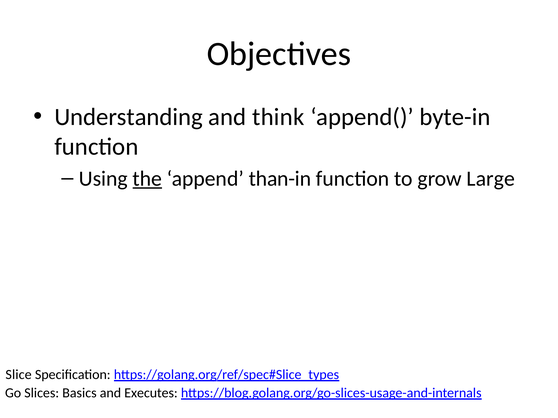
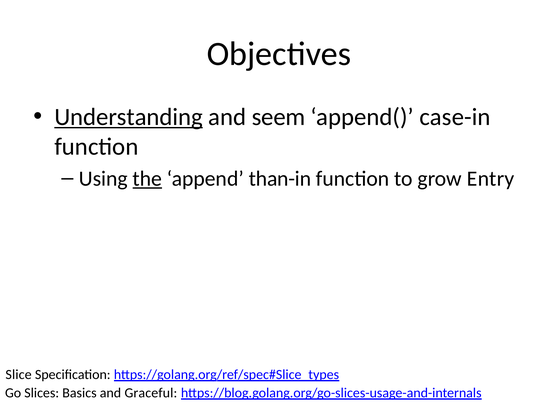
Understanding underline: none -> present
think: think -> seem
byte-in: byte-in -> case-in
Large: Large -> Entry
Executes: Executes -> Graceful
